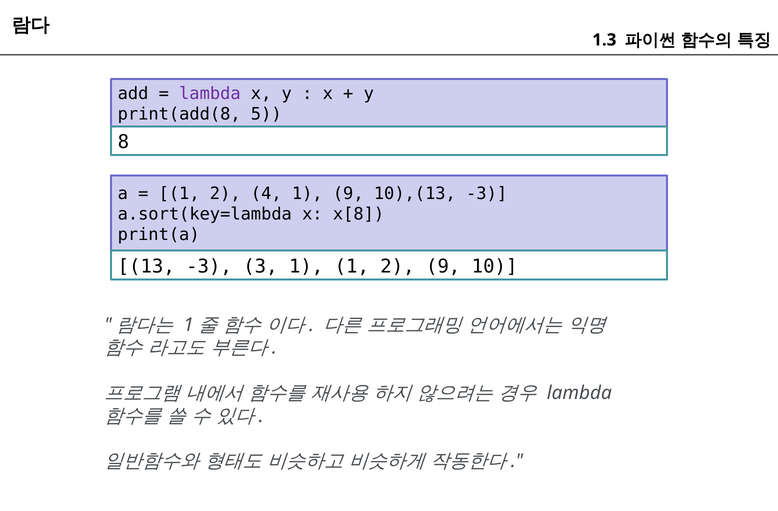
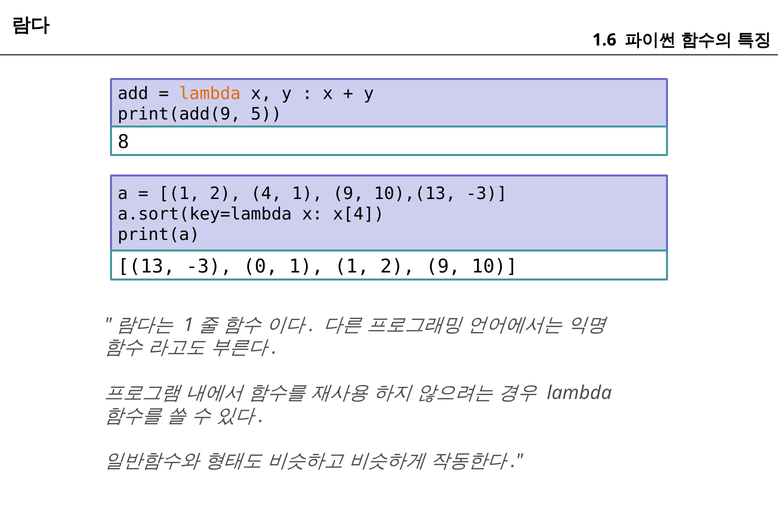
1.3: 1.3 -> 1.6
lambda at (210, 94) colour: purple -> orange
print(add(8: print(add(8 -> print(add(9
x[8: x[8 -> x[4
3: 3 -> 0
